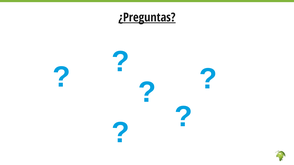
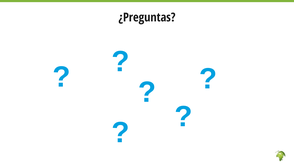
¿Preguntas underline: present -> none
